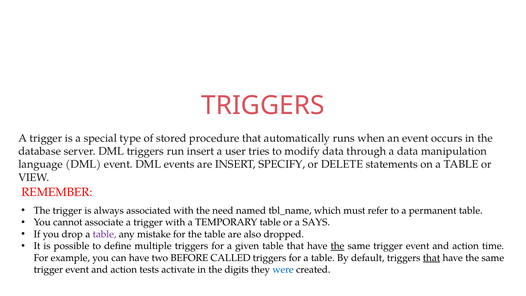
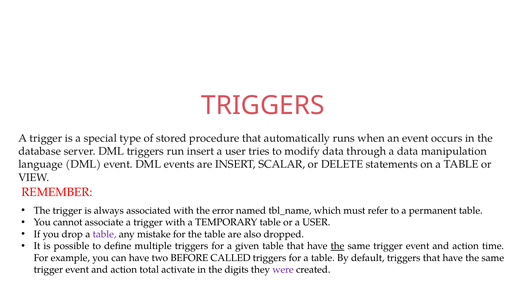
SPECIFY: SPECIFY -> SCALAR
need: need -> error
or a SAYS: SAYS -> USER
that at (431, 258) underline: present -> none
tests: tests -> total
were colour: blue -> purple
